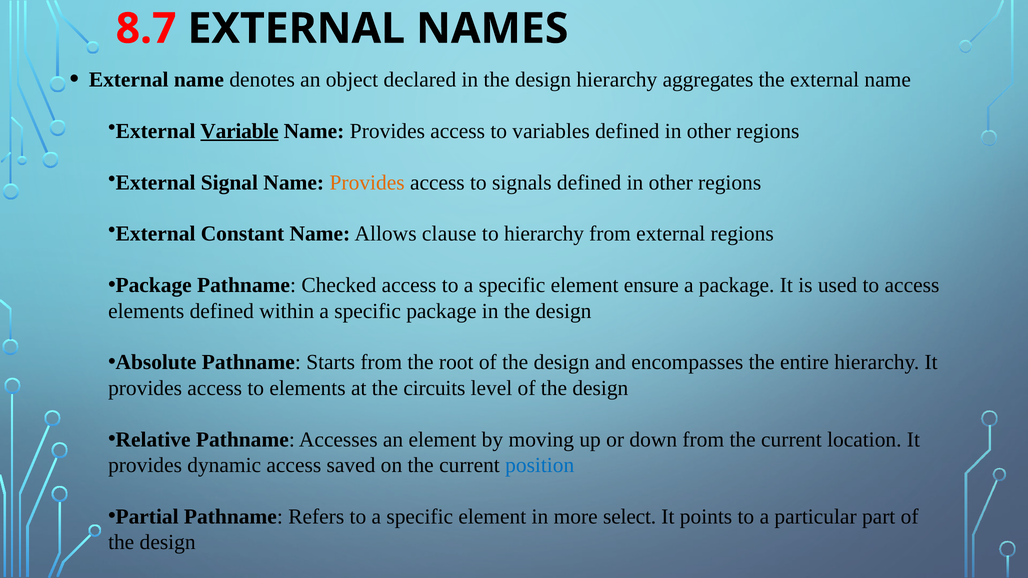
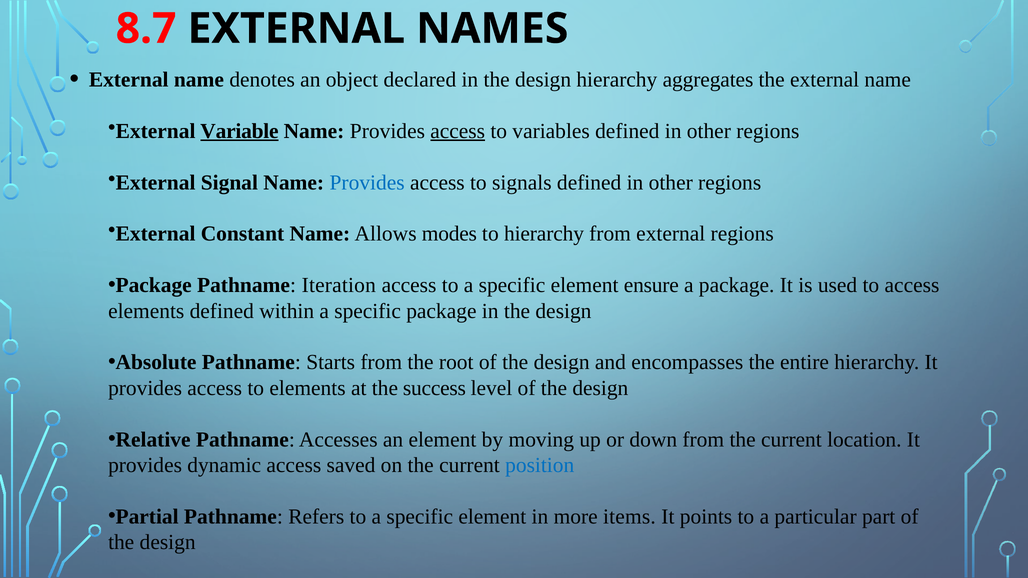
access at (458, 131) underline: none -> present
Provides at (367, 183) colour: orange -> blue
clause: clause -> modes
Checked: Checked -> Iteration
circuits: circuits -> success
select: select -> items
